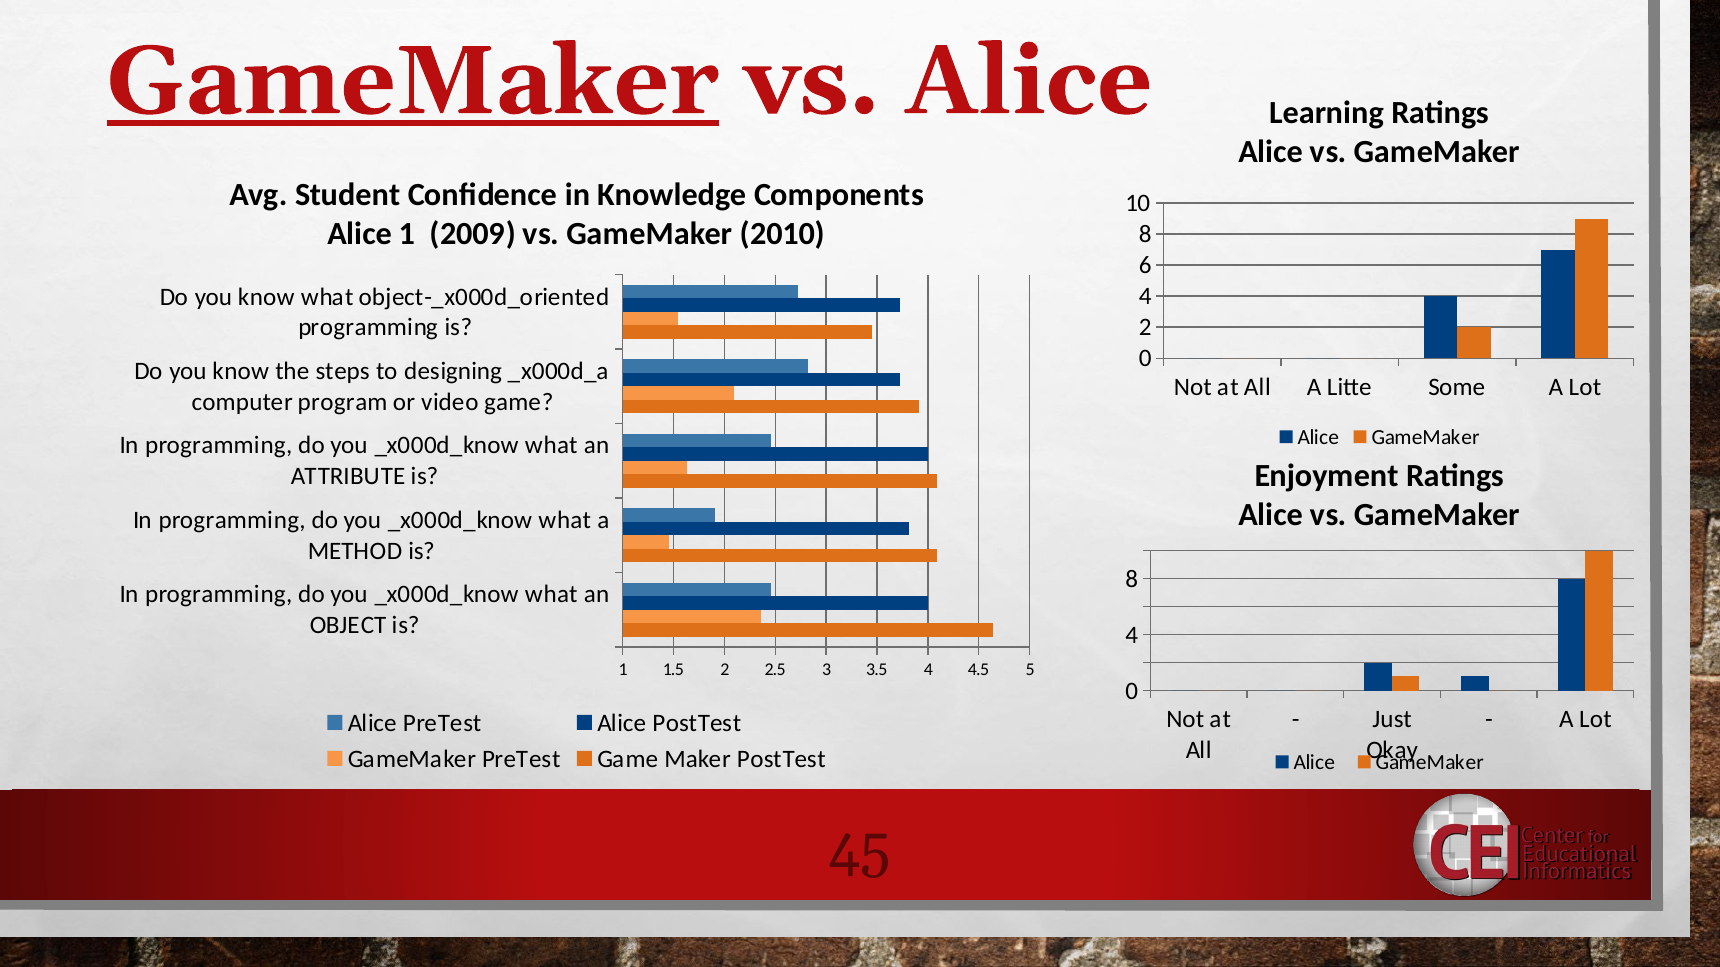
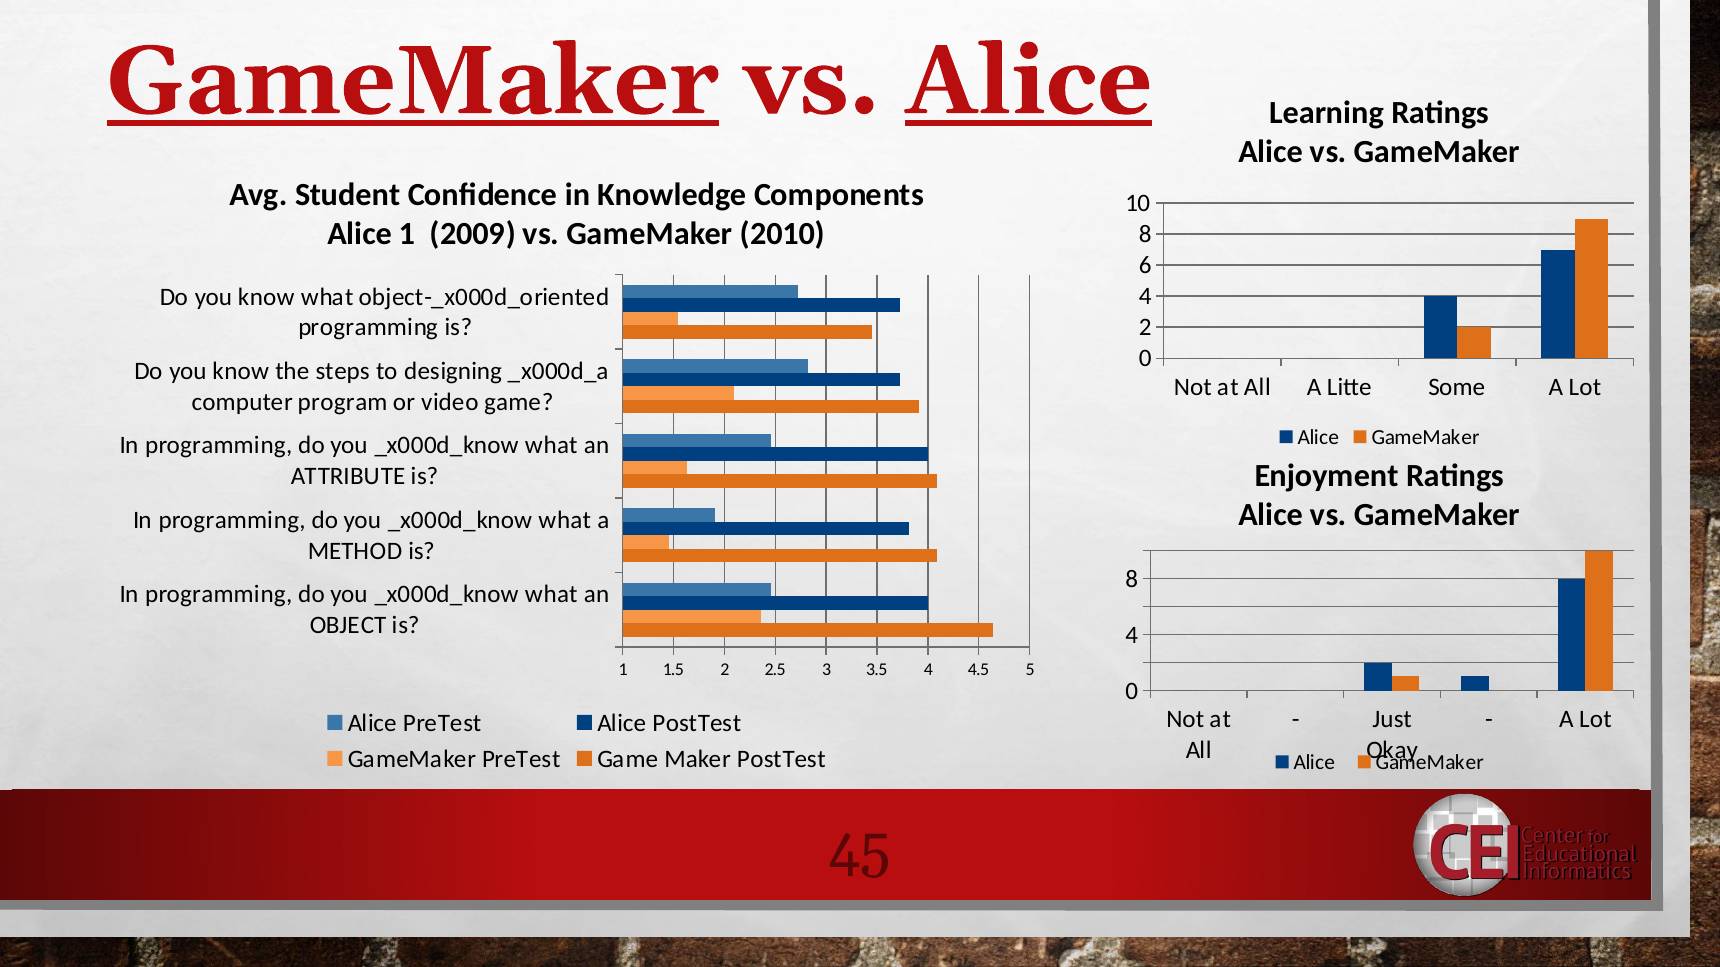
Alice at (1029, 81) underline: none -> present
